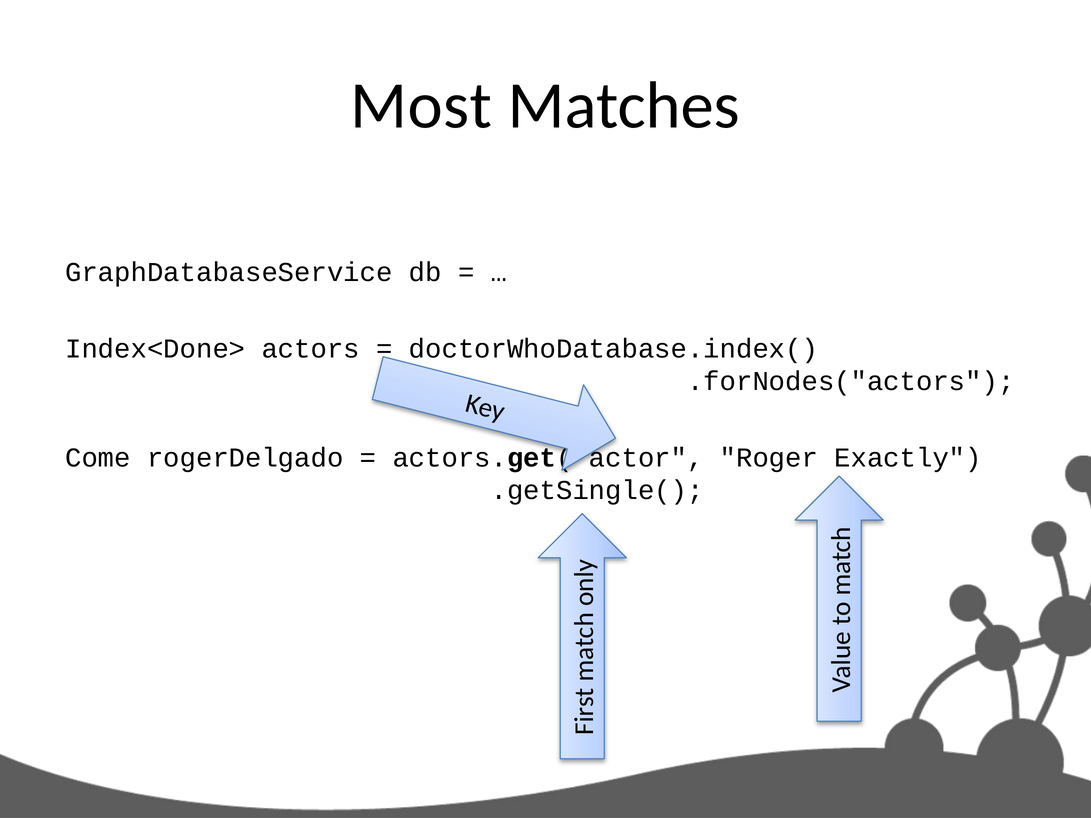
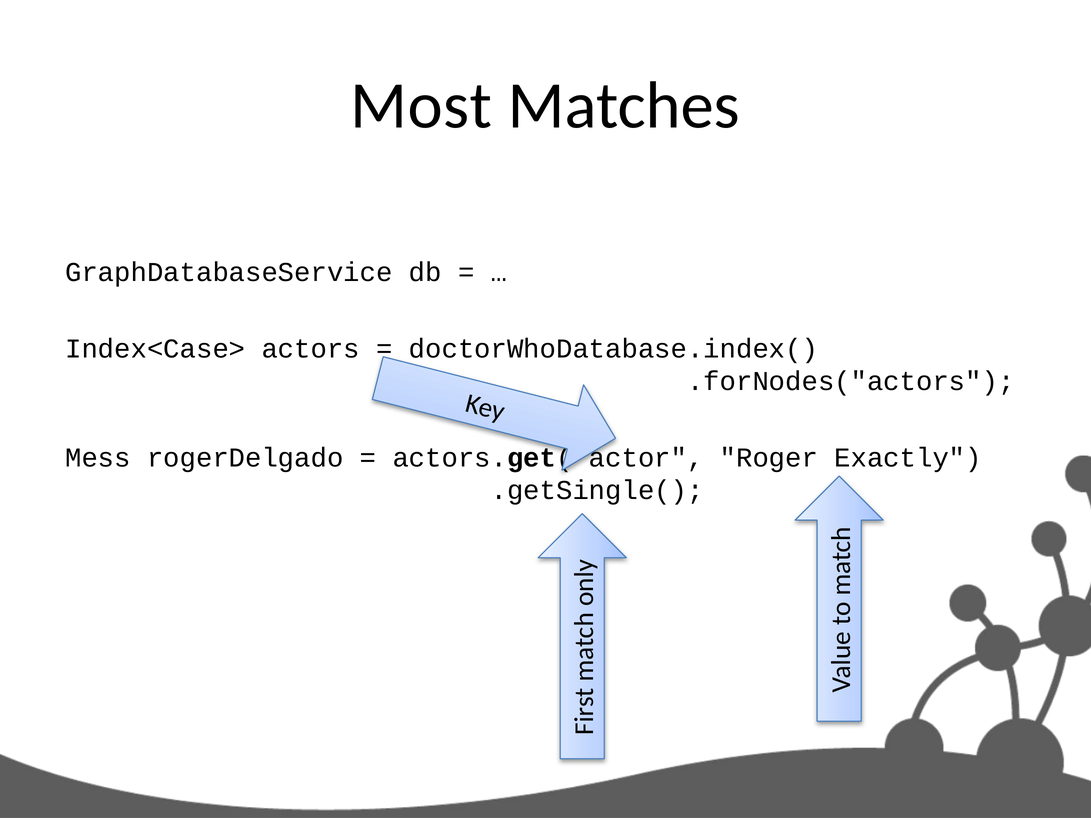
Index<Done>: Index<Done> -> Index<Case>
Come: Come -> Mess
